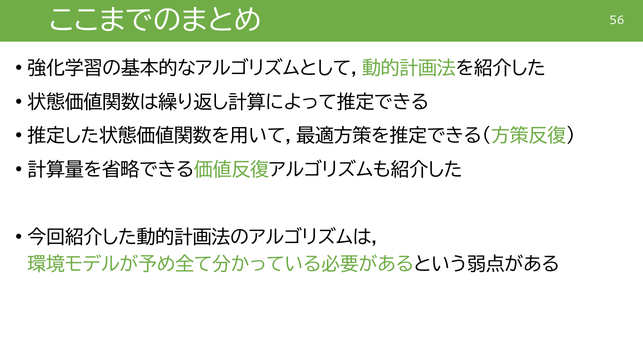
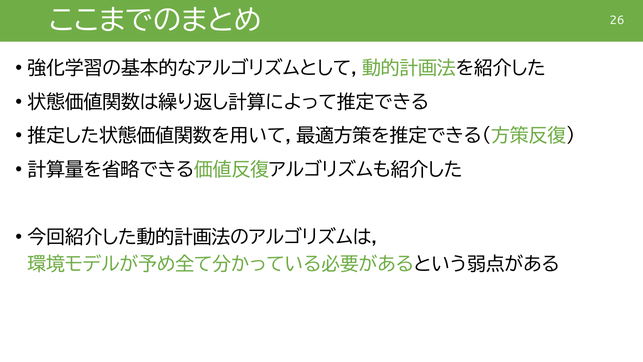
56: 56 -> 26
